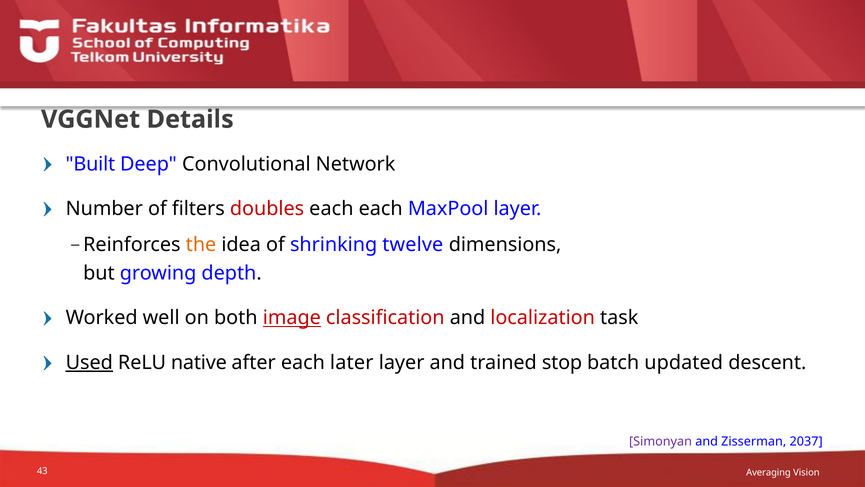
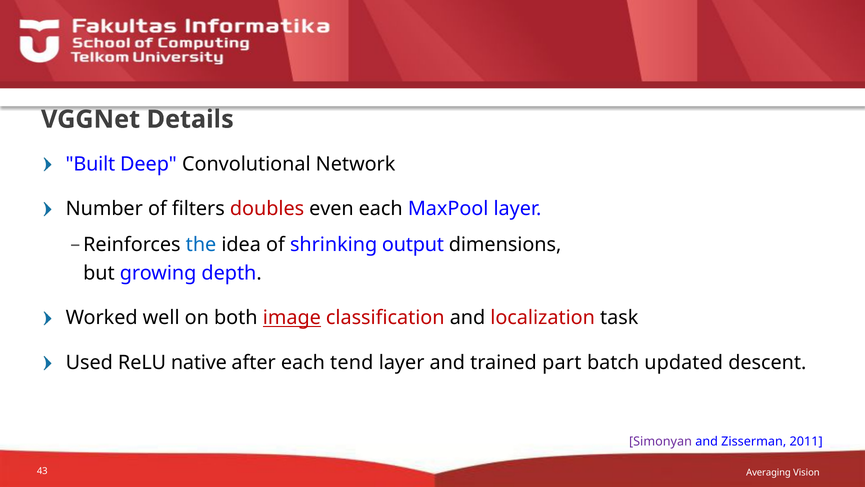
doubles each: each -> even
the colour: orange -> blue
twelve: twelve -> output
Used underline: present -> none
later: later -> tend
stop: stop -> part
2037: 2037 -> 2011
